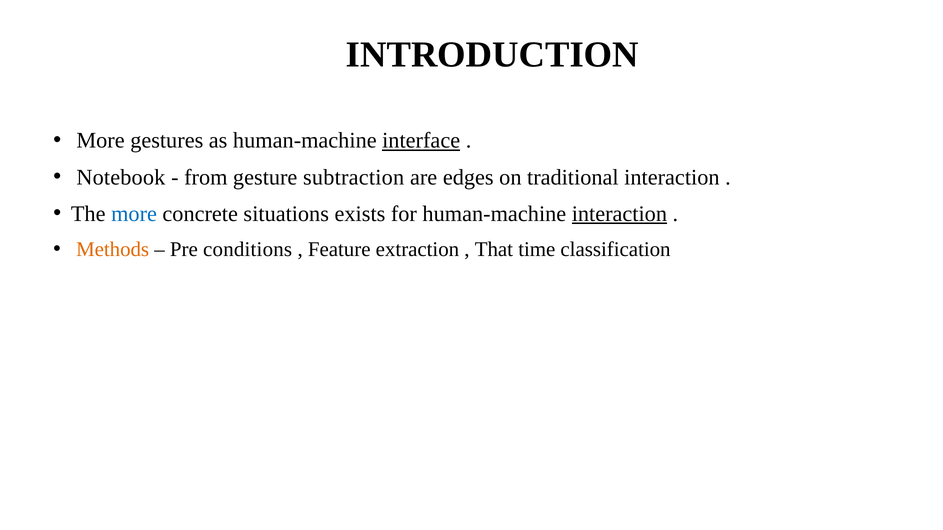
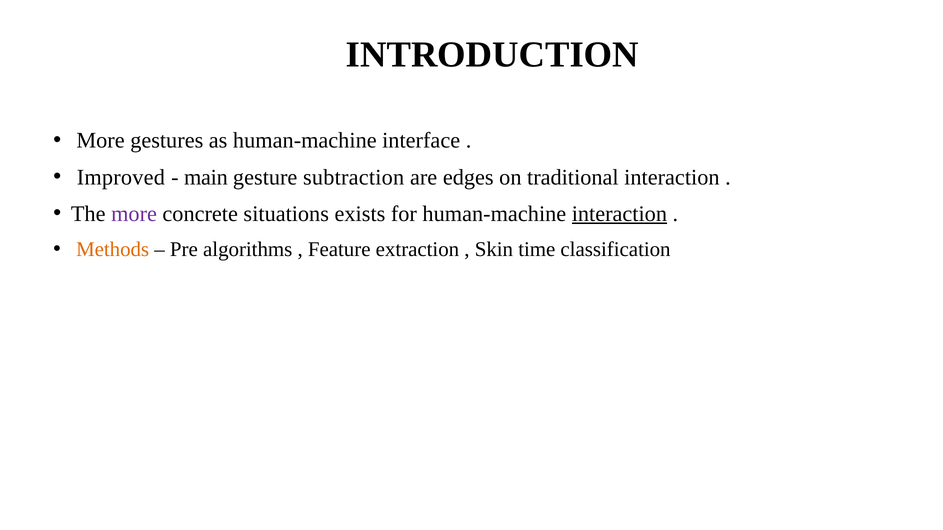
interface underline: present -> none
Notebook: Notebook -> Improved
from: from -> main
more at (134, 214) colour: blue -> purple
conditions: conditions -> algorithms
That: That -> Skin
